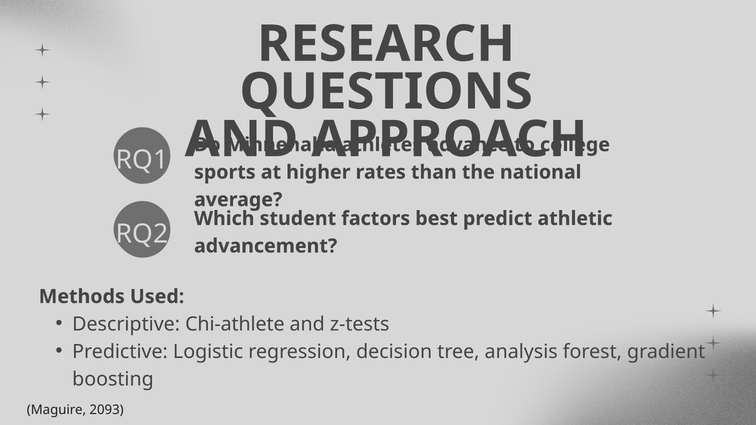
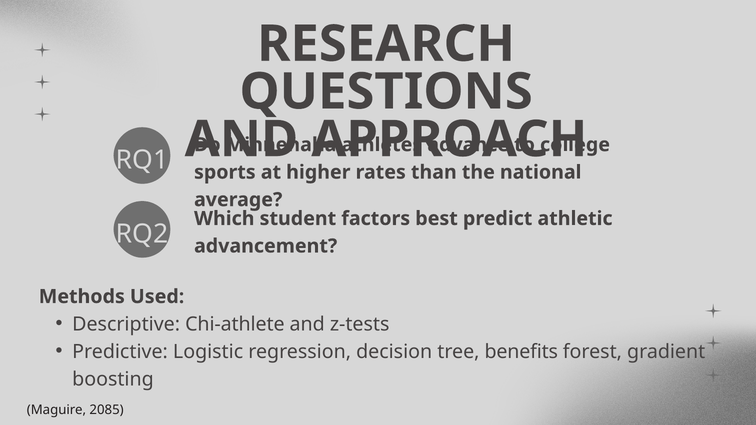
analysis: analysis -> benefits
2093: 2093 -> 2085
